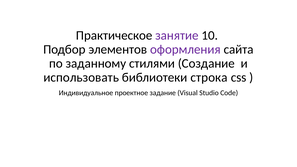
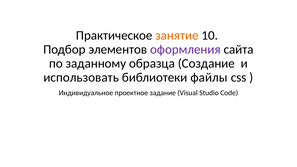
занятие colour: purple -> orange
стилями: стилями -> образца
строка: строка -> файлы
